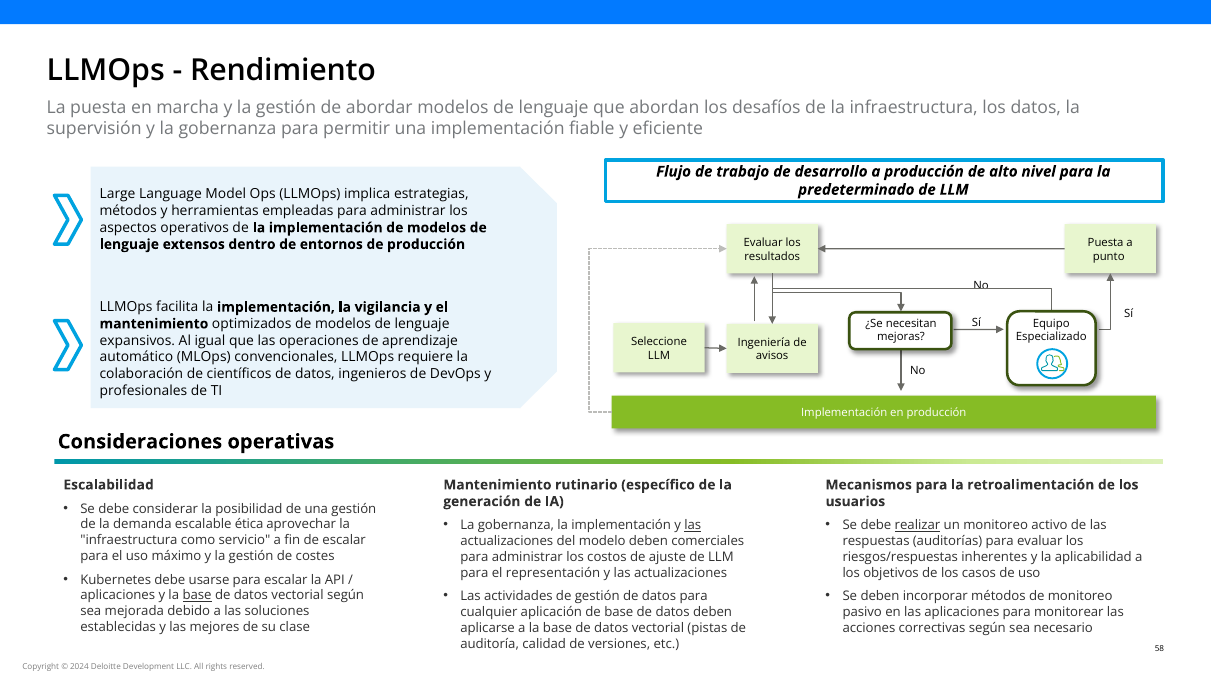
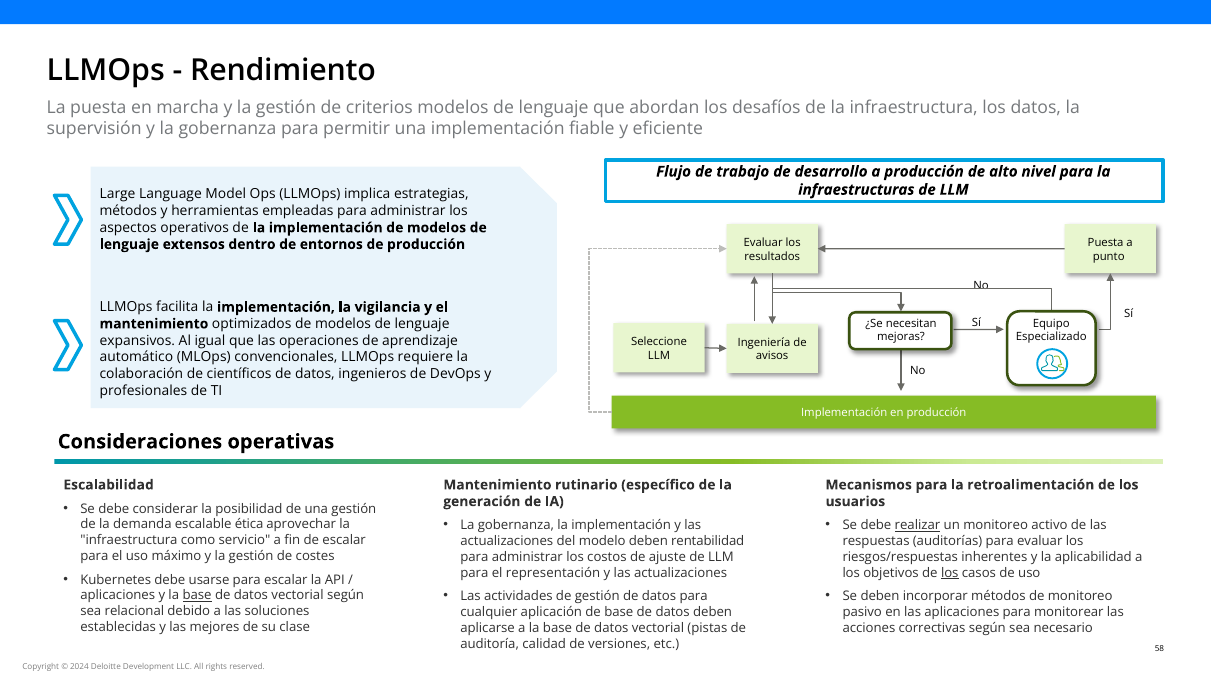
abordar: abordar -> criterios
predeterminado: predeterminado -> infraestructuras
las at (693, 525) underline: present -> none
comerciales: comerciales -> rentabilidad
los at (950, 573) underline: none -> present
mejorada: mejorada -> relacional
